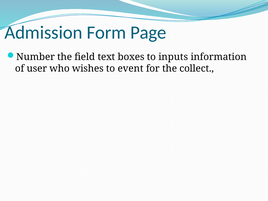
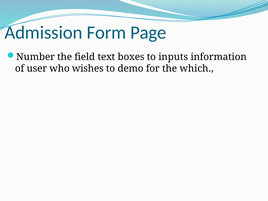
event: event -> demo
collect: collect -> which
